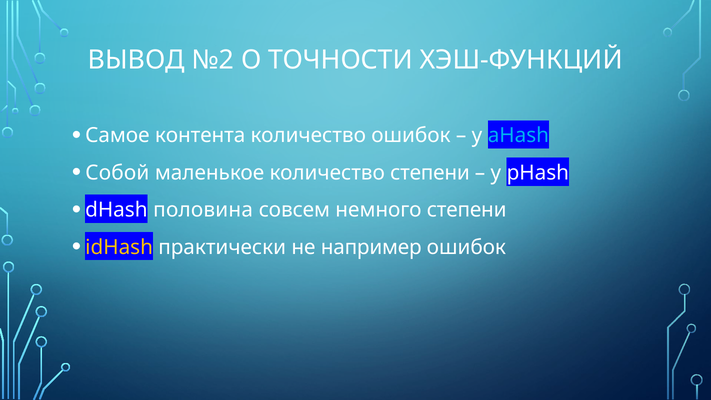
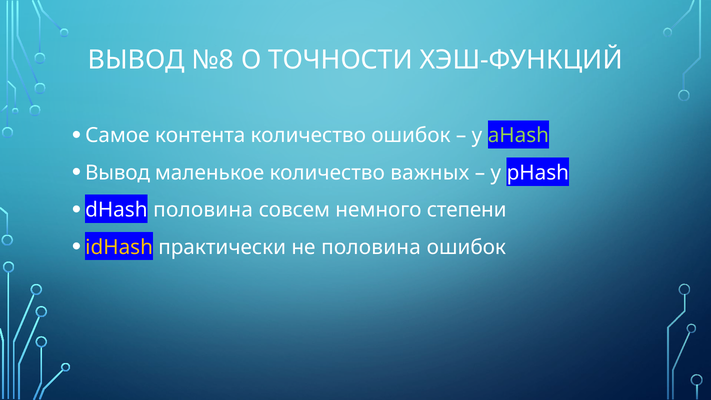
№2: №2 -> №8
aHash colour: light blue -> light green
Собой at (117, 173): Собой -> Вывод
количество степени: степени -> важных
не например: например -> половина
